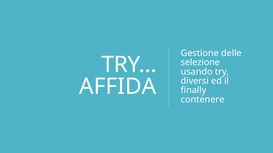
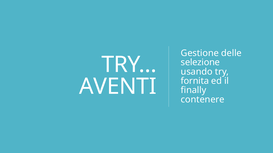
diversi: diversi -> fornita
AFFIDA: AFFIDA -> AVENTI
